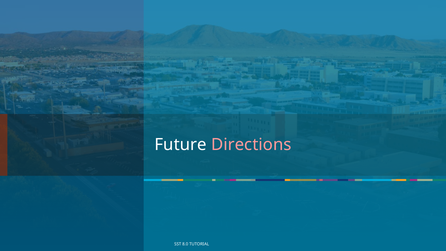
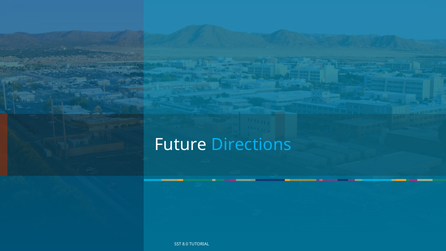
Directions colour: pink -> light blue
